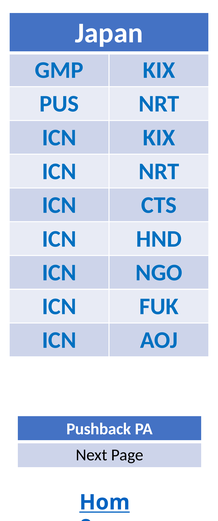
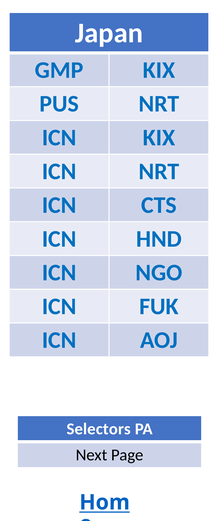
Pushback: Pushback -> Selectors
